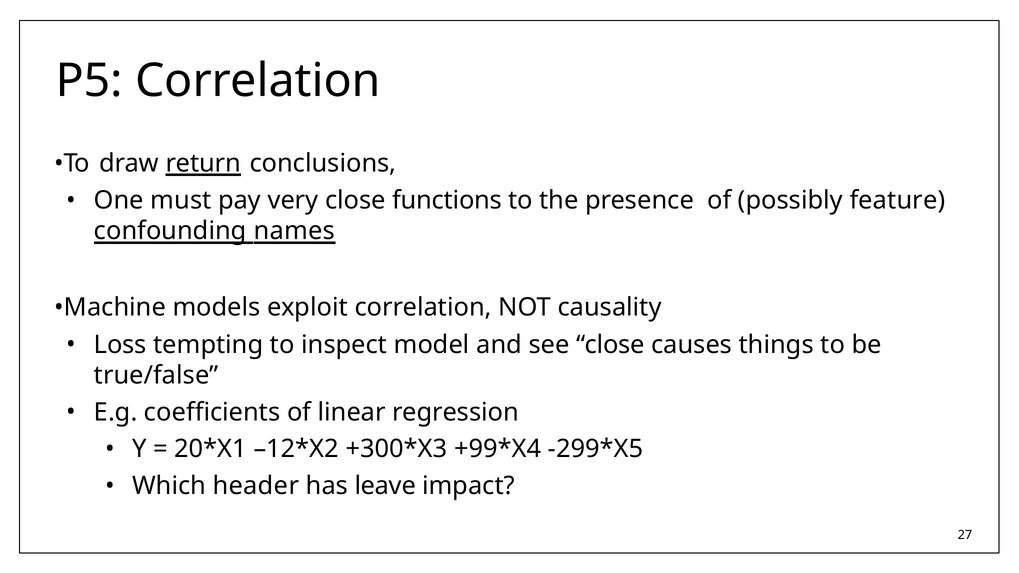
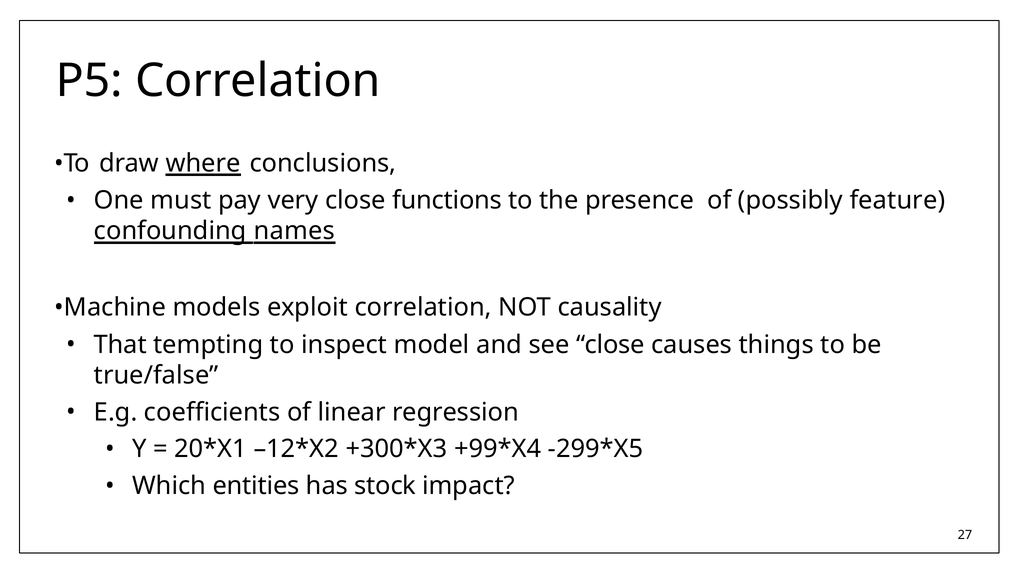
return: return -> where
Loss: Loss -> That
header: header -> entities
leave: leave -> stock
